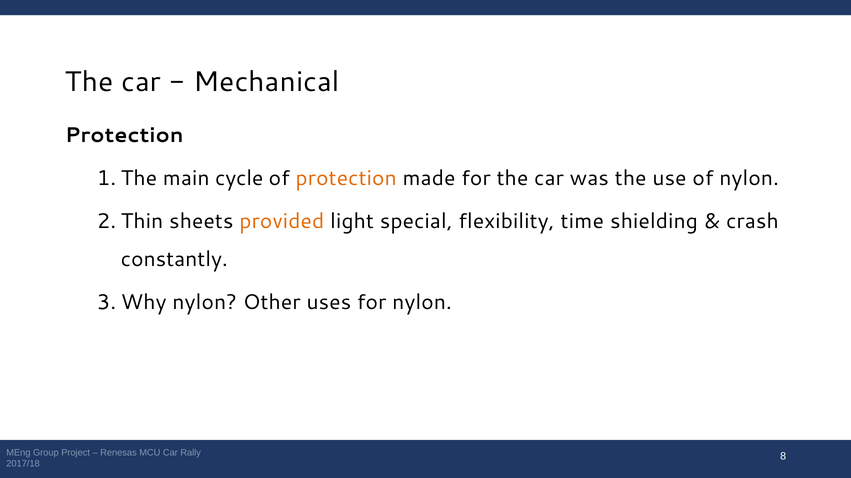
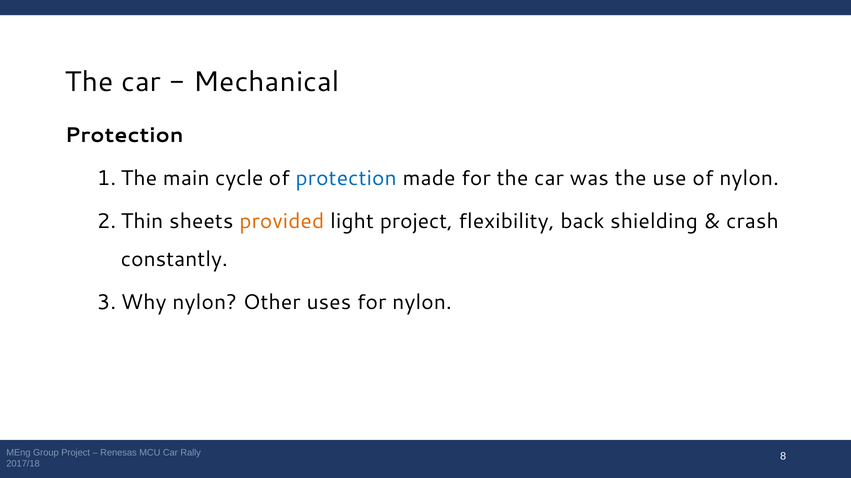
protection at (346, 179) colour: orange -> blue
light special: special -> project
time: time -> back
